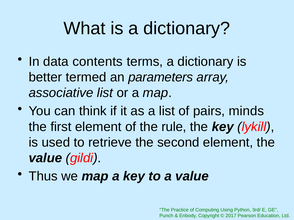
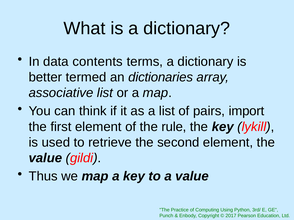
parameters: parameters -> dictionaries
minds: minds -> import
